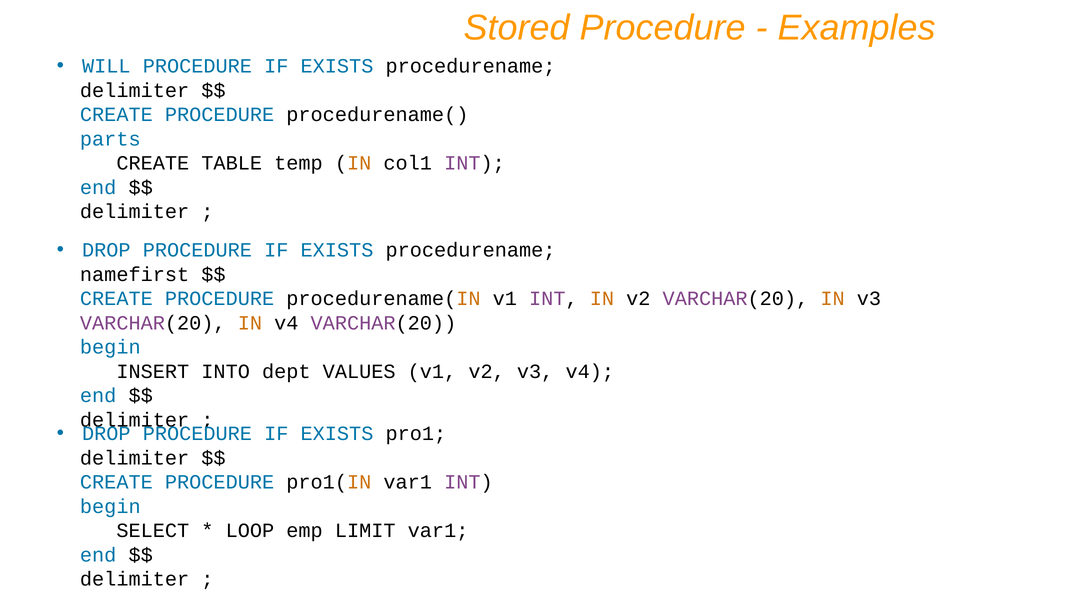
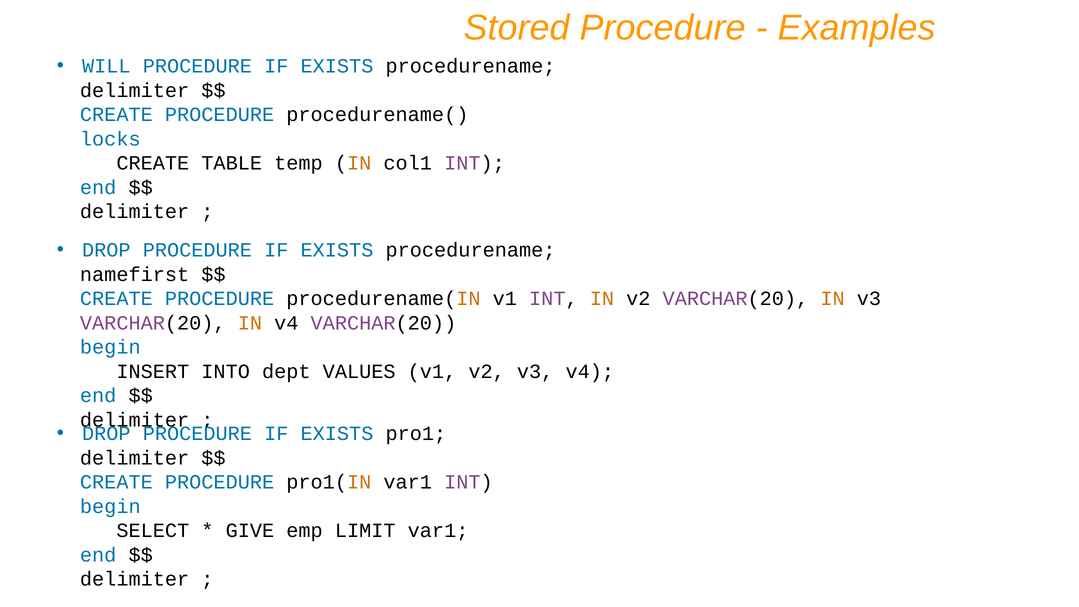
parts: parts -> locks
LOOP: LOOP -> GIVE
